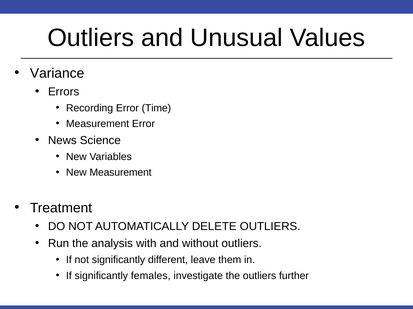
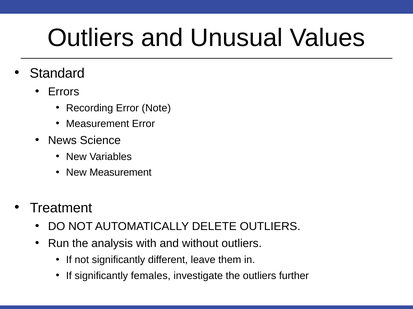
Variance: Variance -> Standard
Time: Time -> Note
